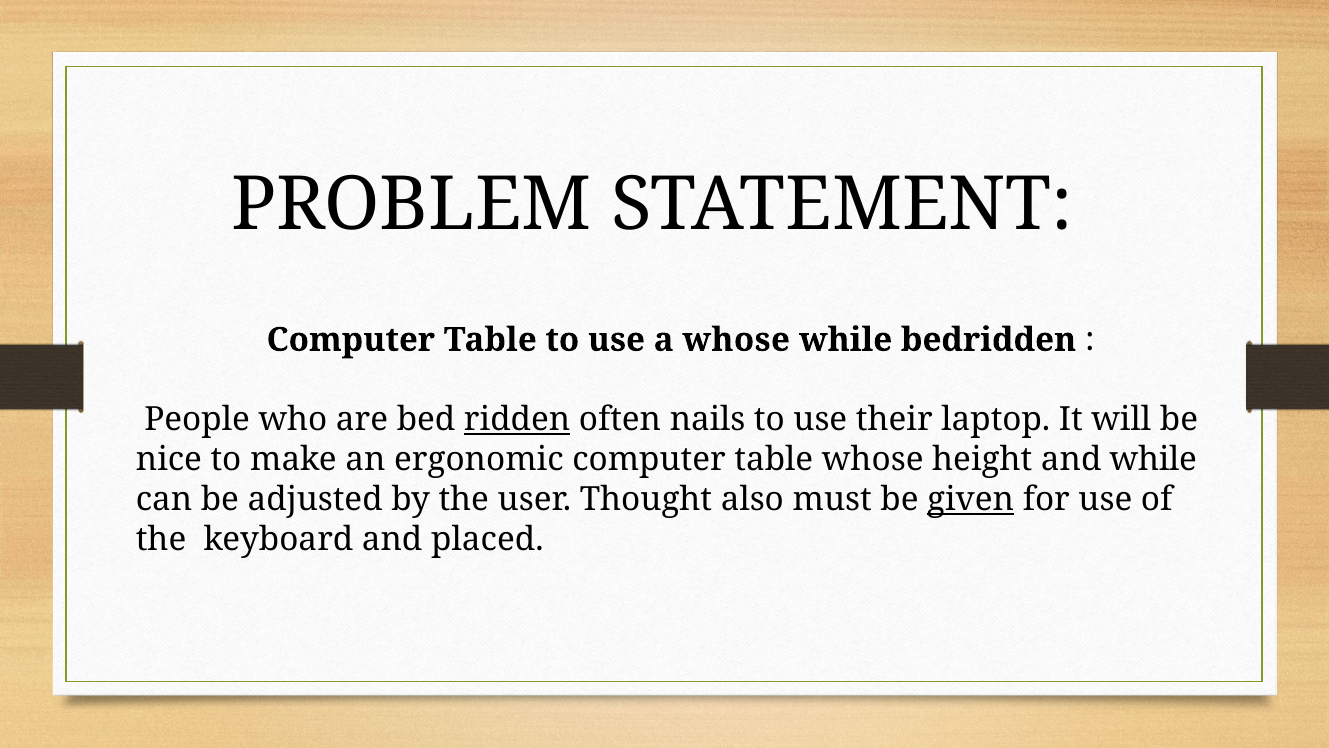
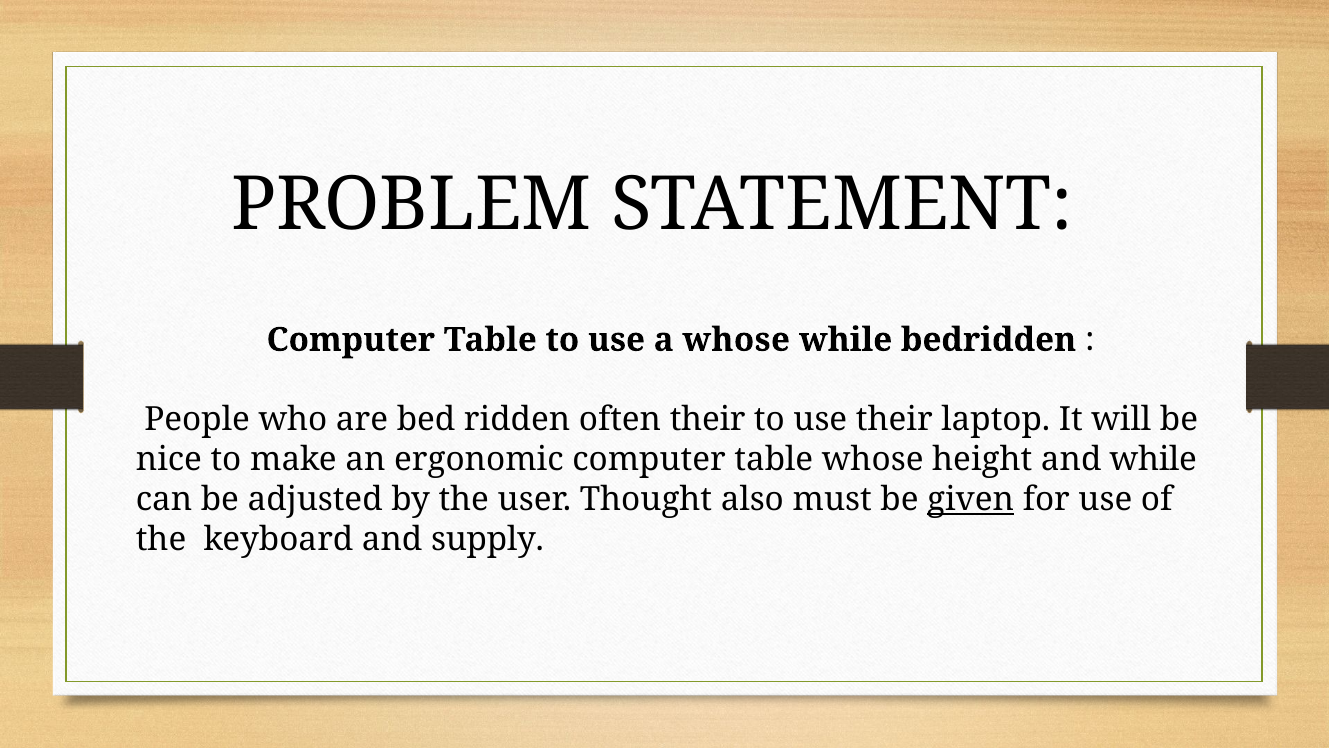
ridden underline: present -> none
often nails: nails -> their
placed: placed -> supply
